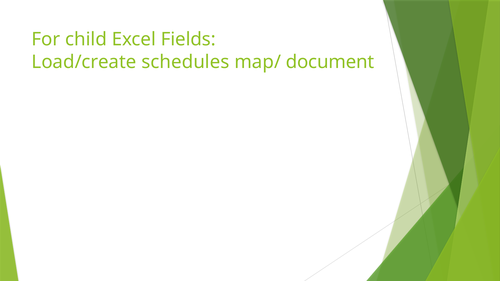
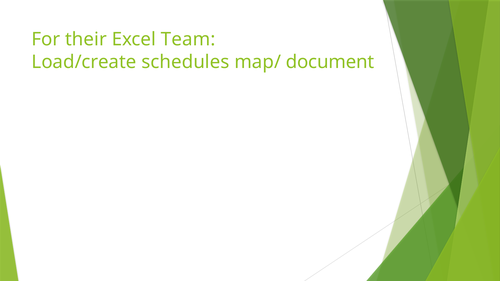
child: child -> their
Fields: Fields -> Team
